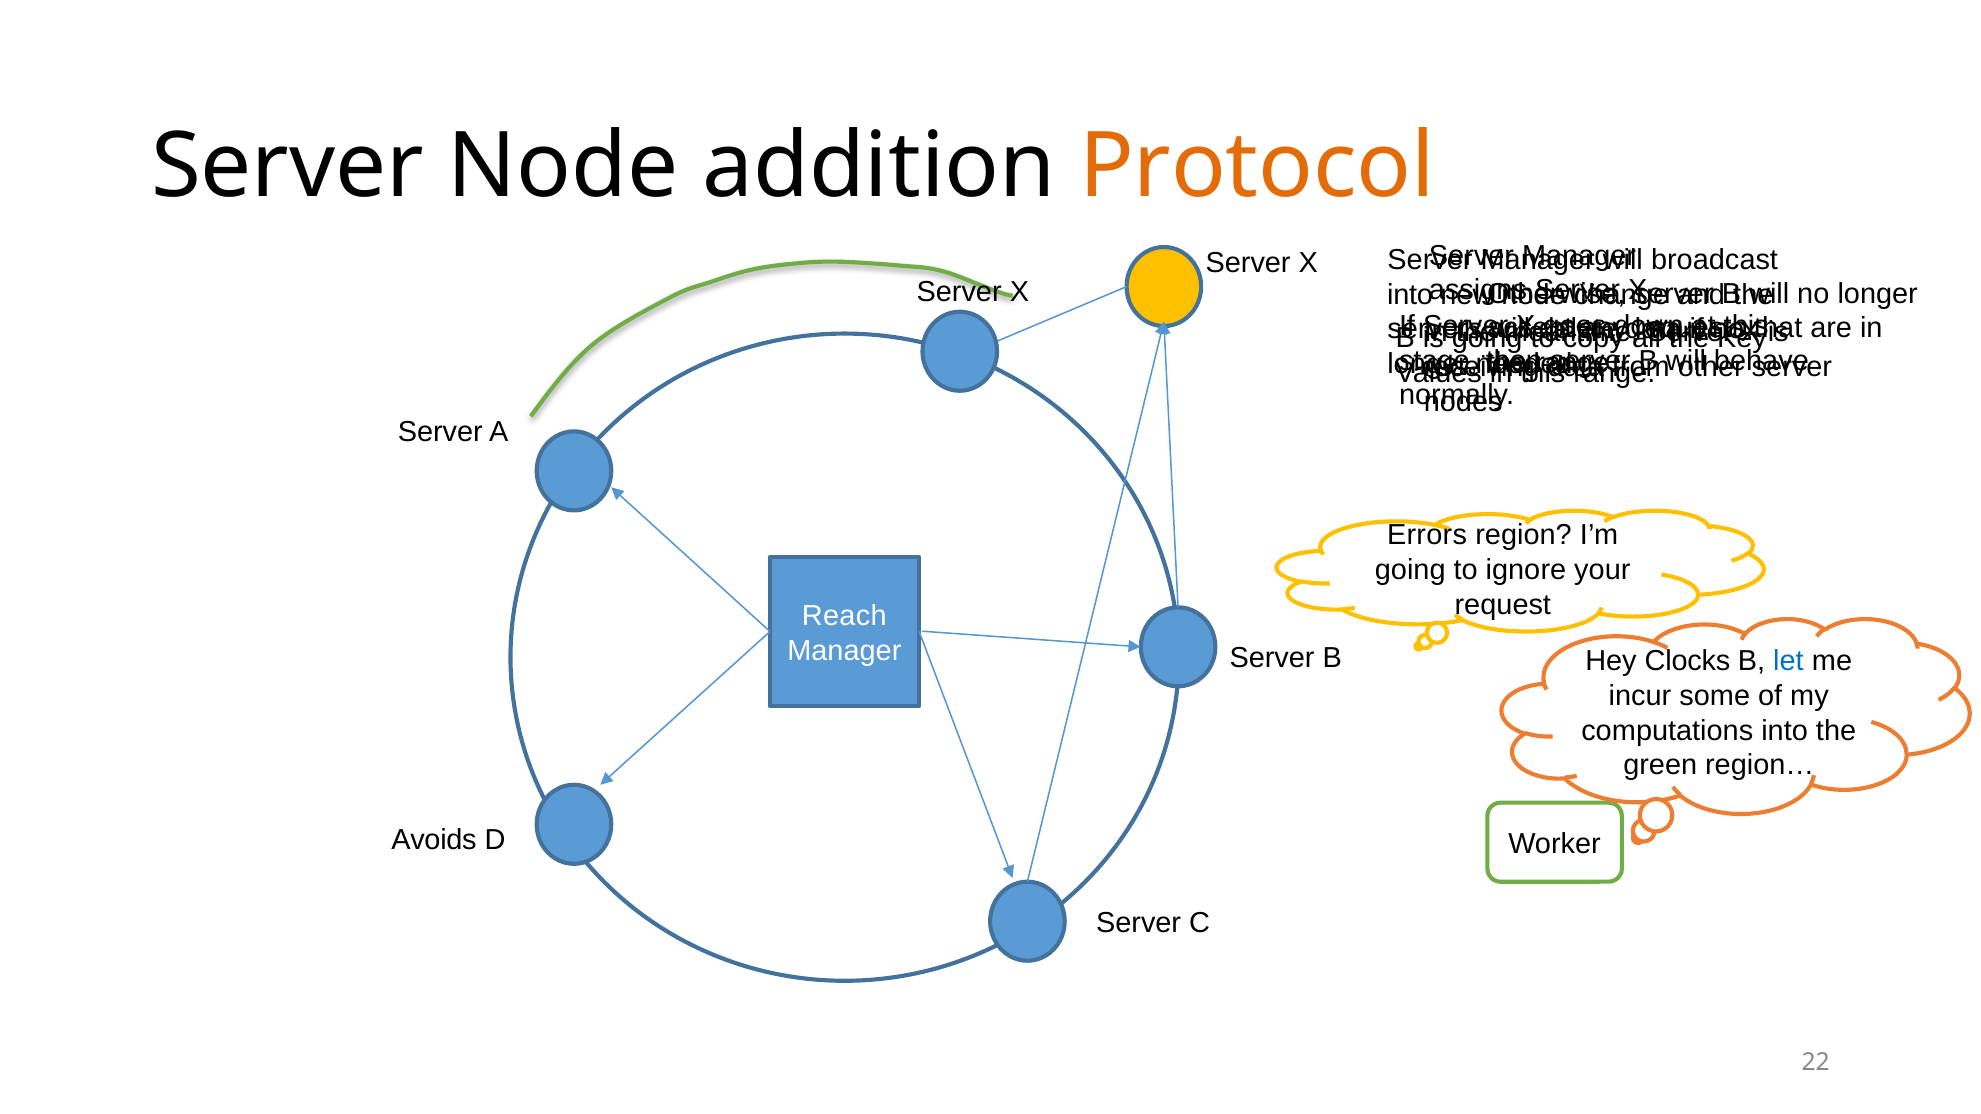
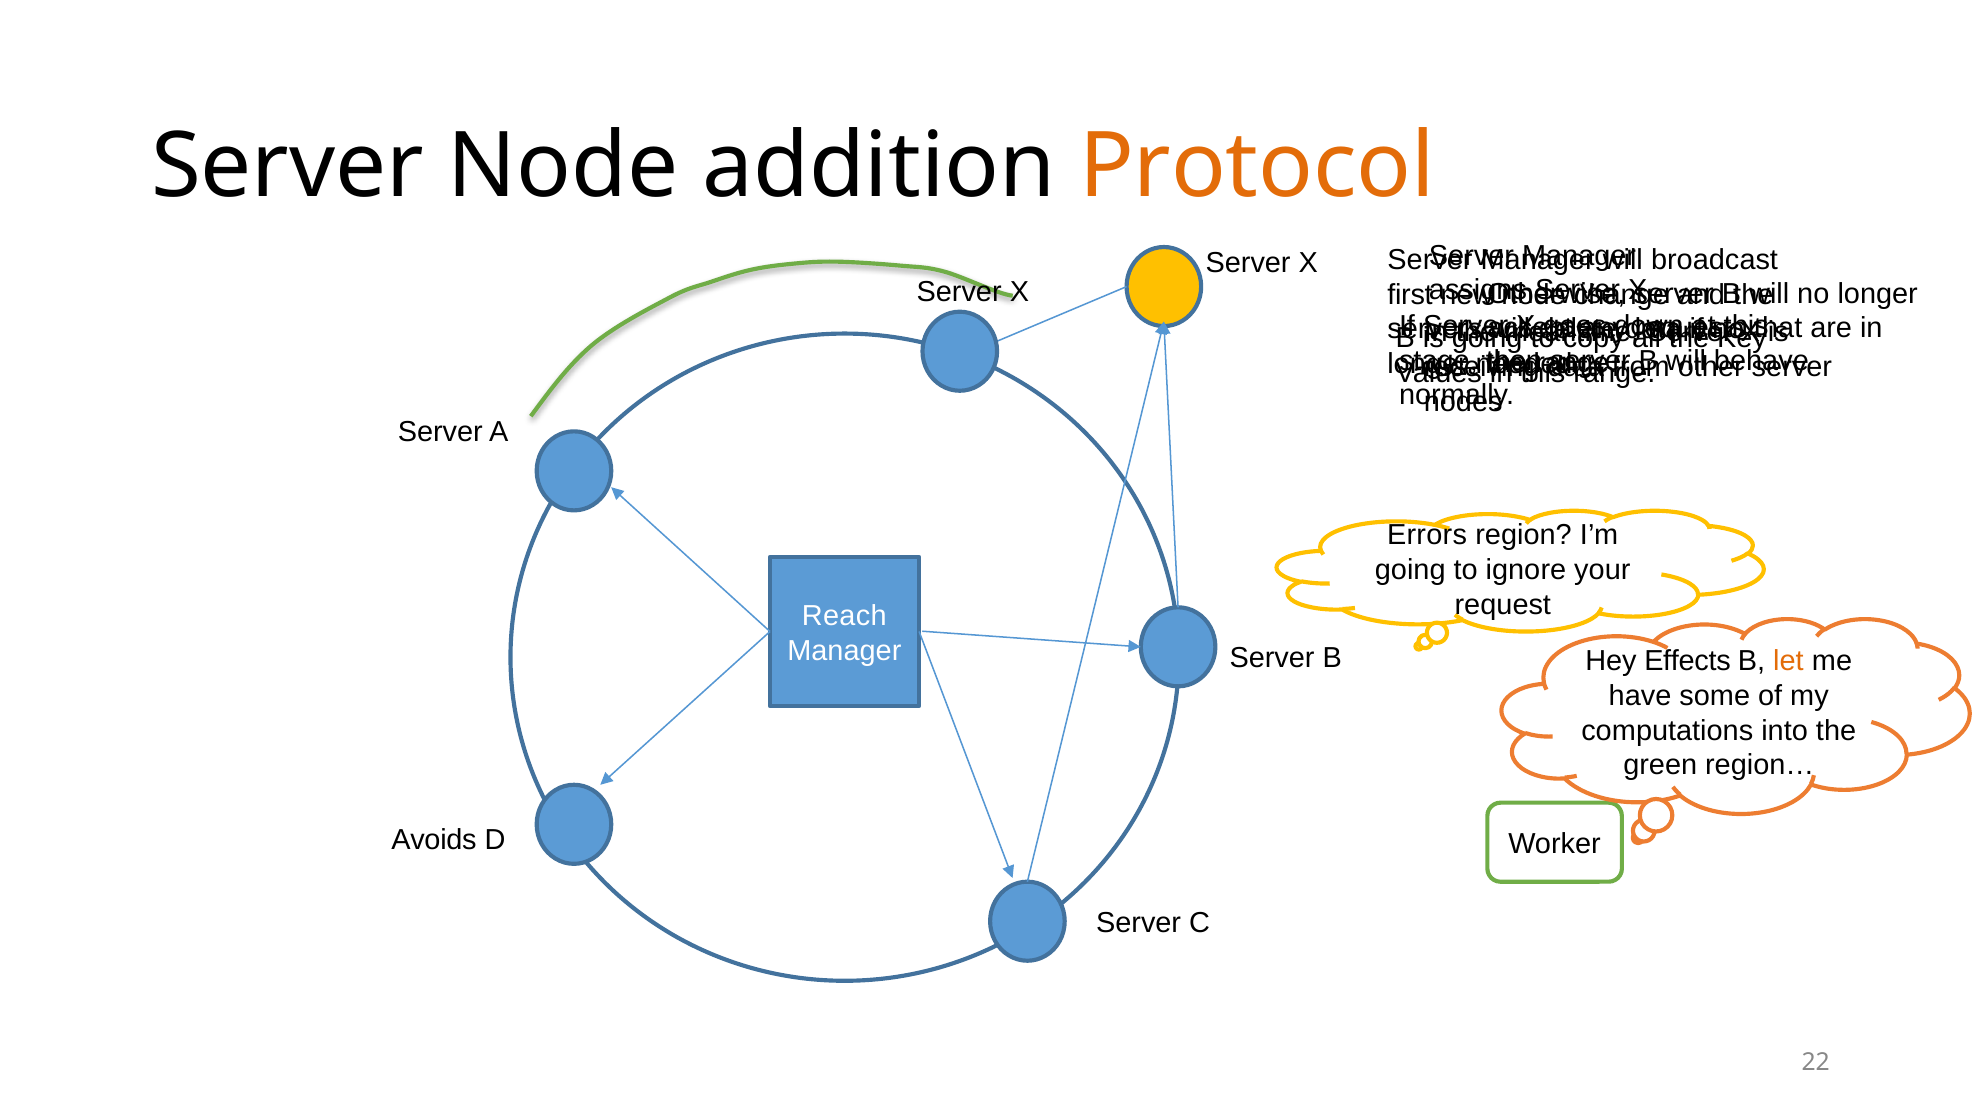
into at (1410, 295): into -> first
Clocks: Clocks -> Effects
let colour: blue -> orange
incur: incur -> have
